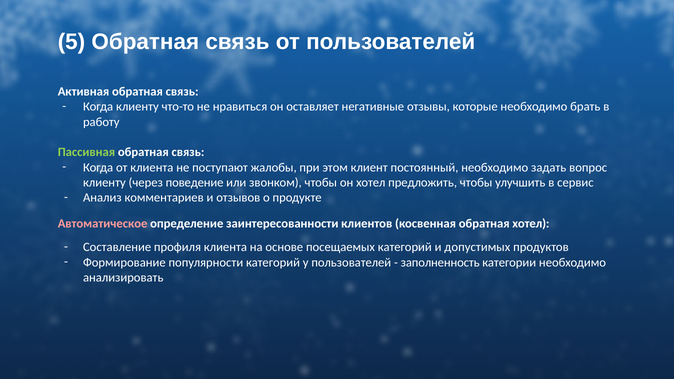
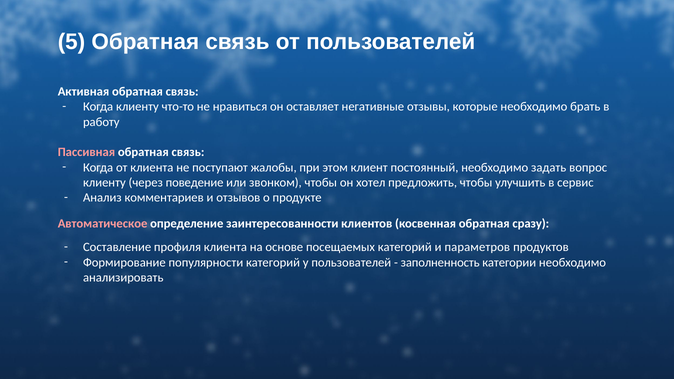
Пассивная colour: light green -> pink
обратная хотел: хотел -> сразу
допустимых: допустимых -> параметров
